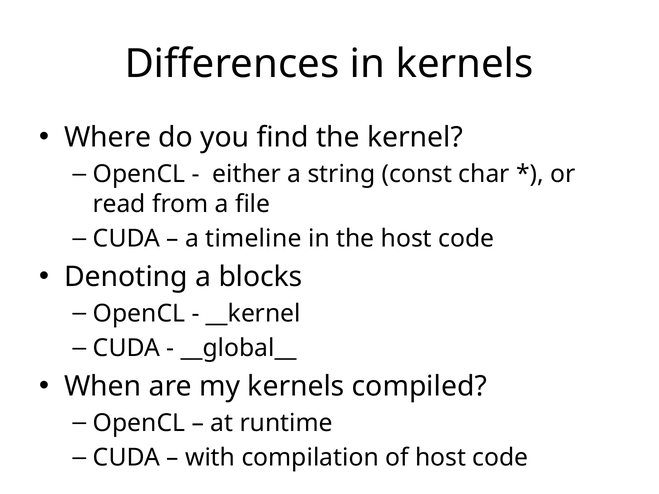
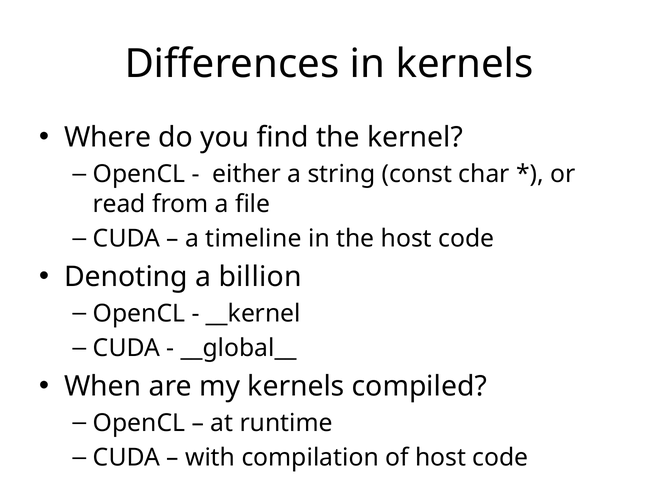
blocks: blocks -> billion
